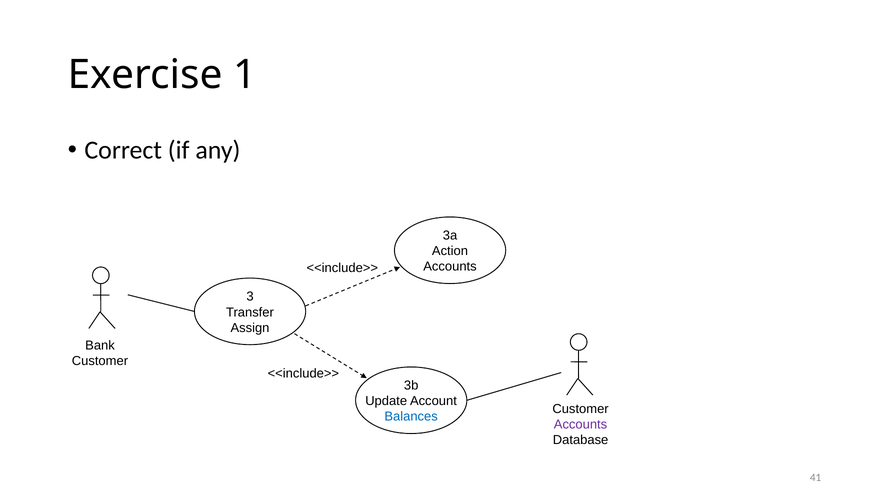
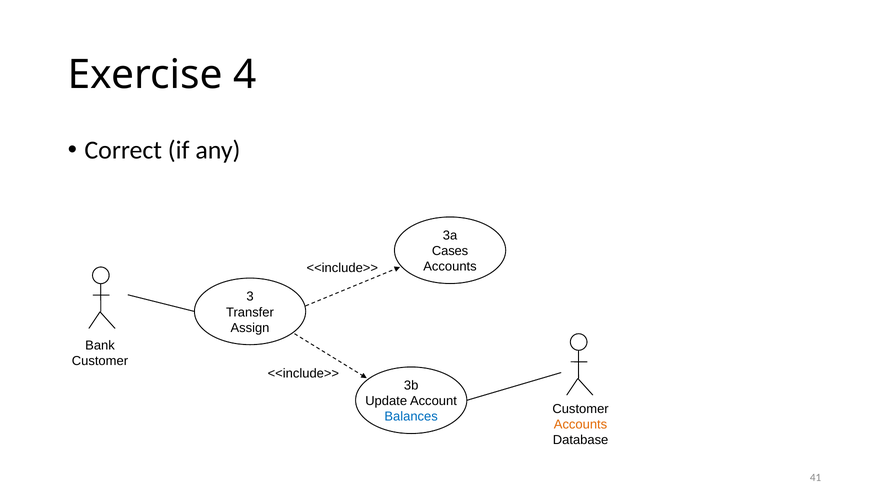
1: 1 -> 4
Action: Action -> Cases
Accounts at (581, 425) colour: purple -> orange
